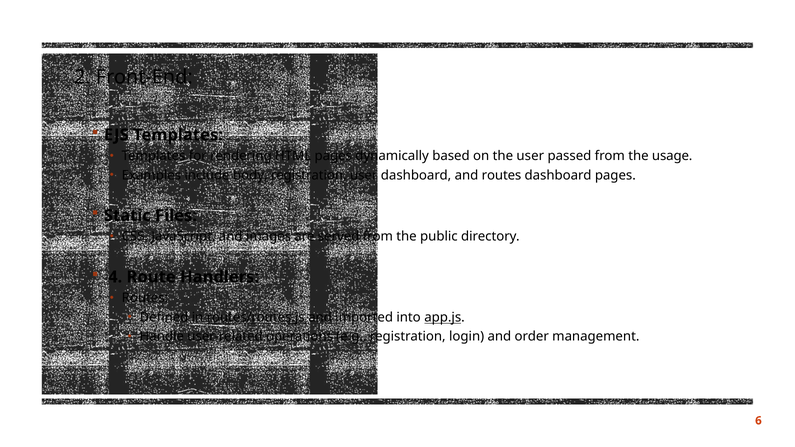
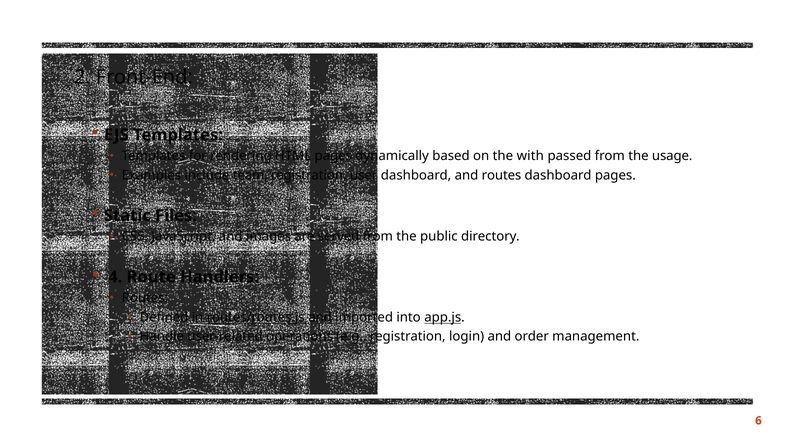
the user: user -> with
body: body -> team
